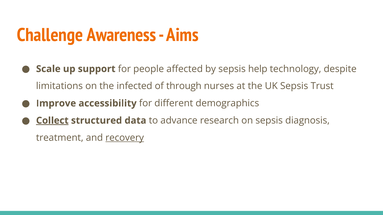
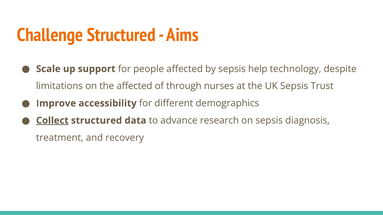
Challenge Awareness: Awareness -> Structured
the infected: infected -> affected
recovery underline: present -> none
